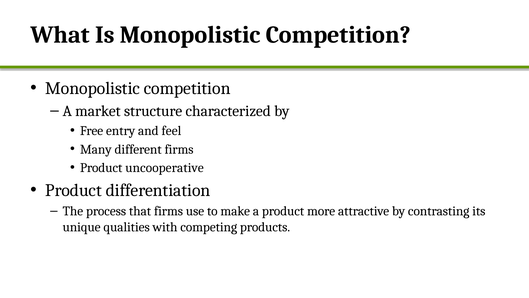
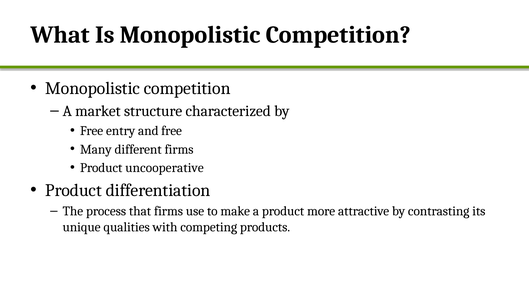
and feel: feel -> free
